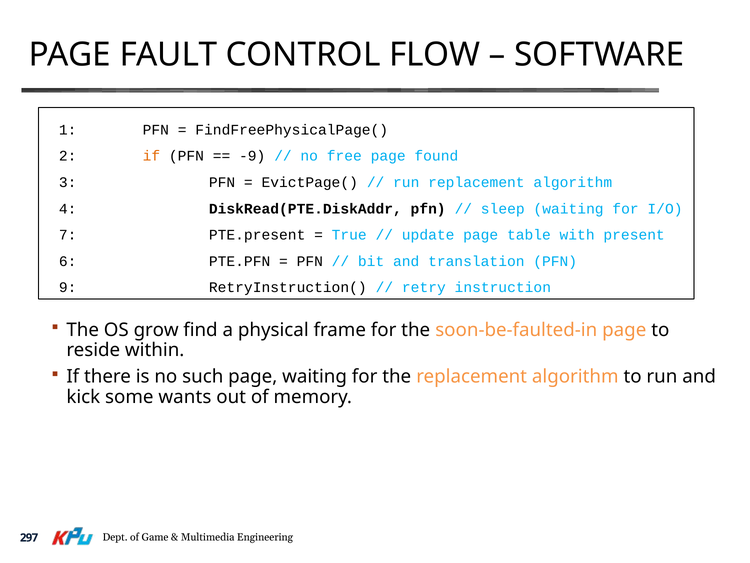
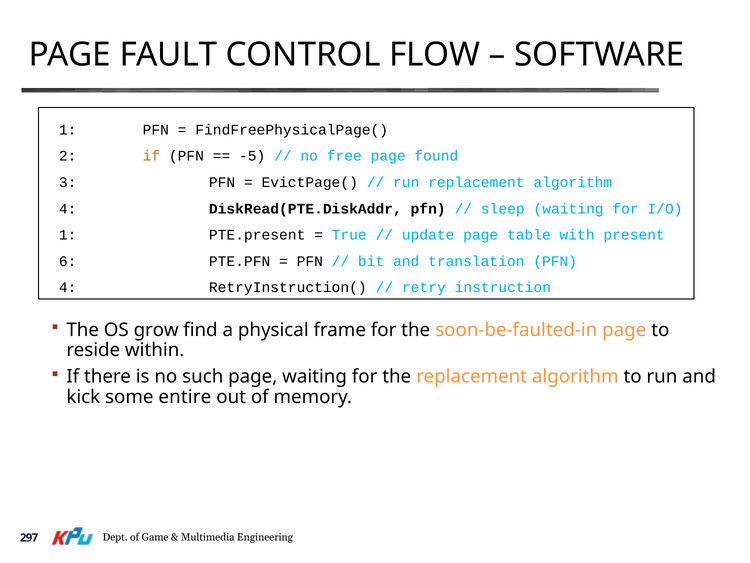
-9: -9 -> -5
7 at (68, 235): 7 -> 1
9 at (68, 287): 9 -> 4
wants: wants -> entire
